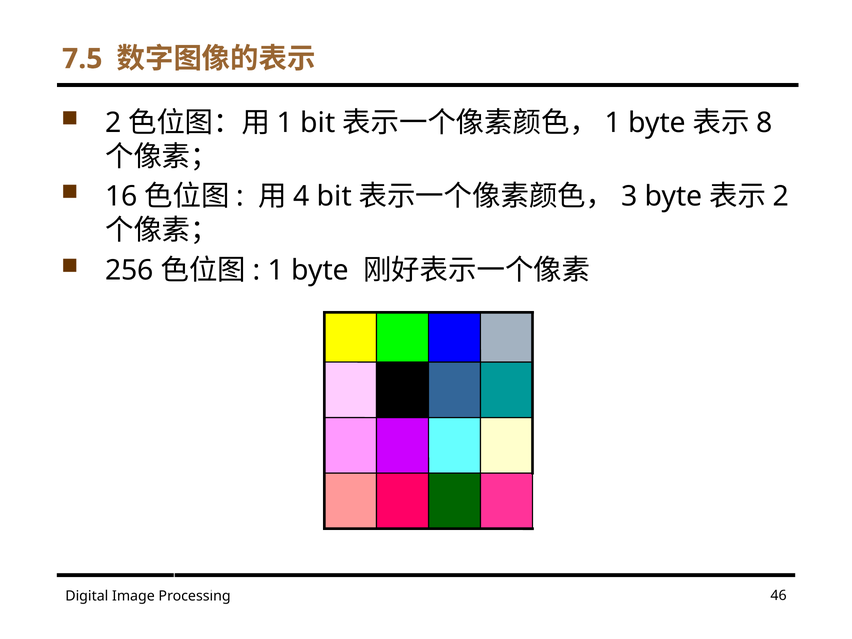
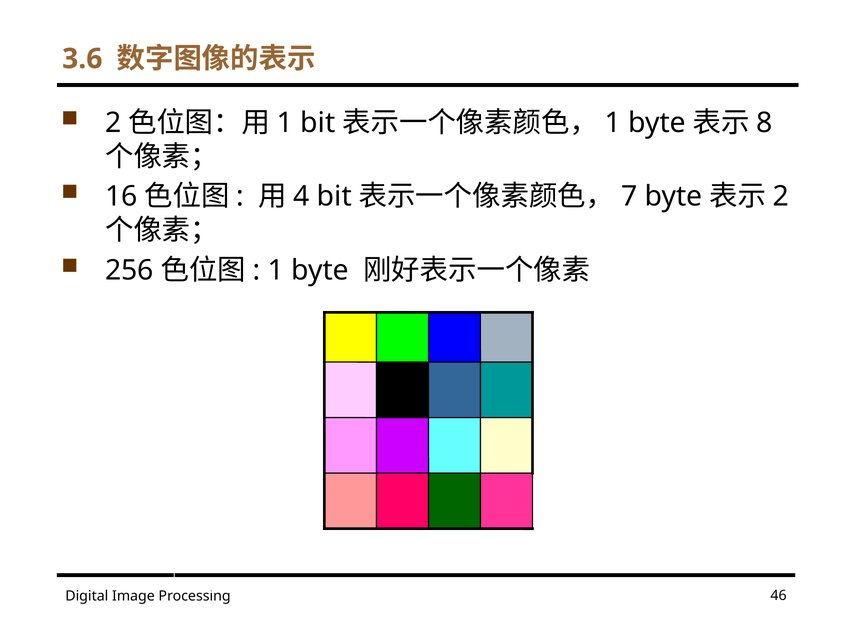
7.5: 7.5 -> 3.6
3: 3 -> 7
